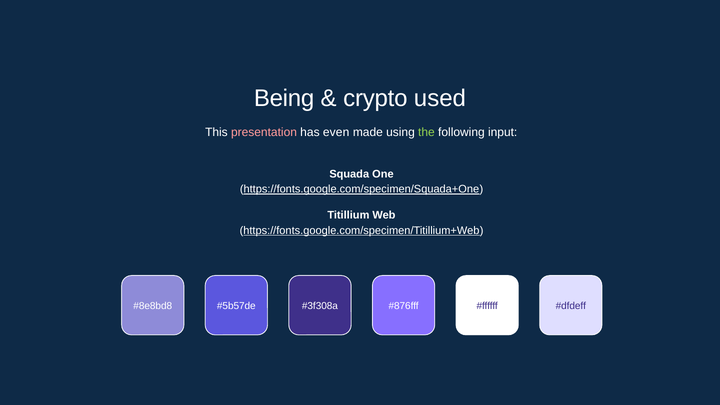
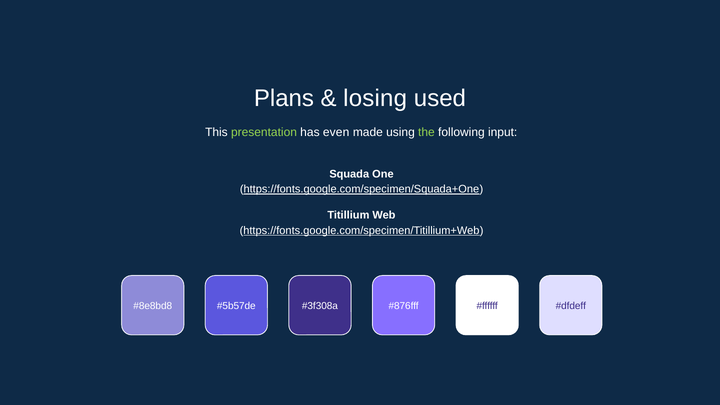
Being: Being -> Plans
crypto: crypto -> losing
presentation colour: pink -> light green
